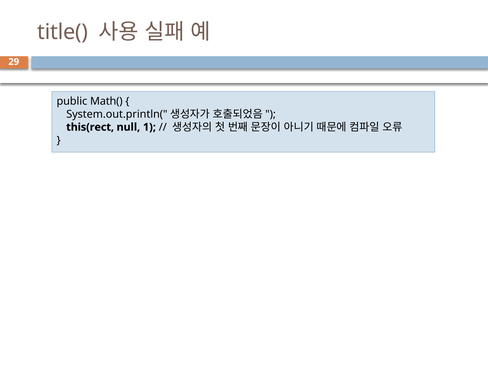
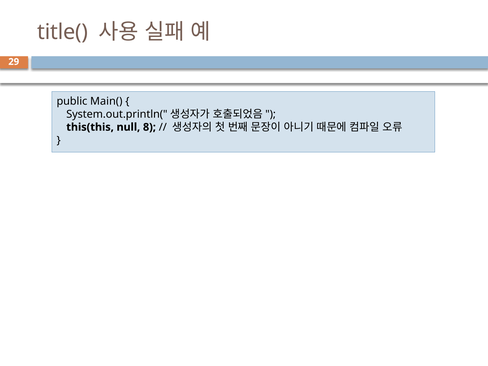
Math(: Math( -> Main(
this(rect: this(rect -> this(this
1: 1 -> 8
